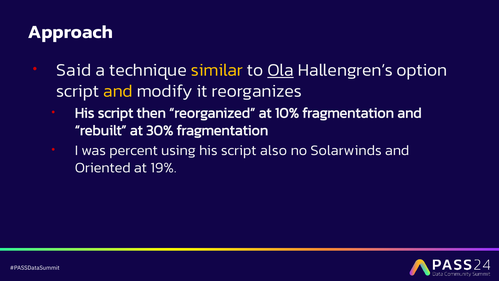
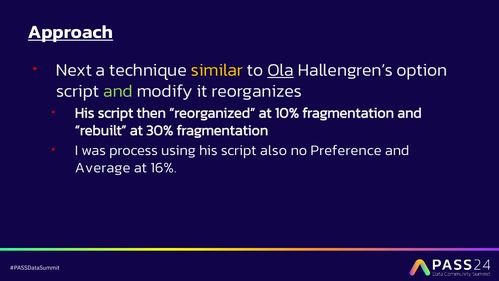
Approach underline: none -> present
Said: Said -> Next
and at (118, 91) colour: yellow -> light green
percent: percent -> process
Solarwinds: Solarwinds -> Preference
Oriented: Oriented -> Average
19%: 19% -> 16%
